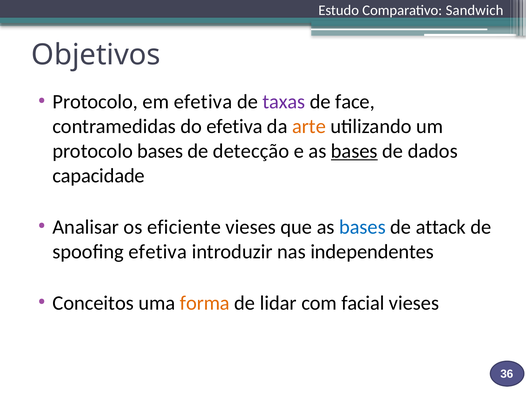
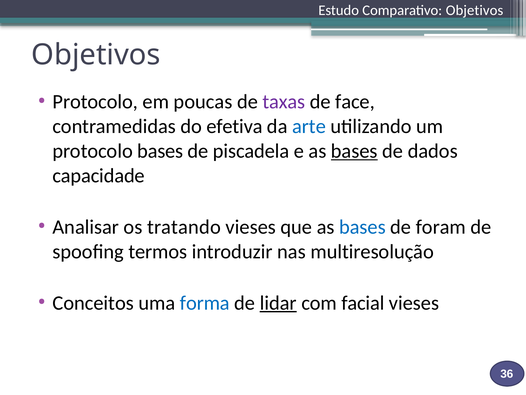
Comparativo Sandwich: Sandwich -> Objetivos
em efetiva: efetiva -> poucas
arte colour: orange -> blue
detecção: detecção -> piscadela
eficiente: eficiente -> tratando
attack: attack -> foram
spoofing efetiva: efetiva -> termos
independentes: independentes -> multiresolução
forma colour: orange -> blue
lidar underline: none -> present
